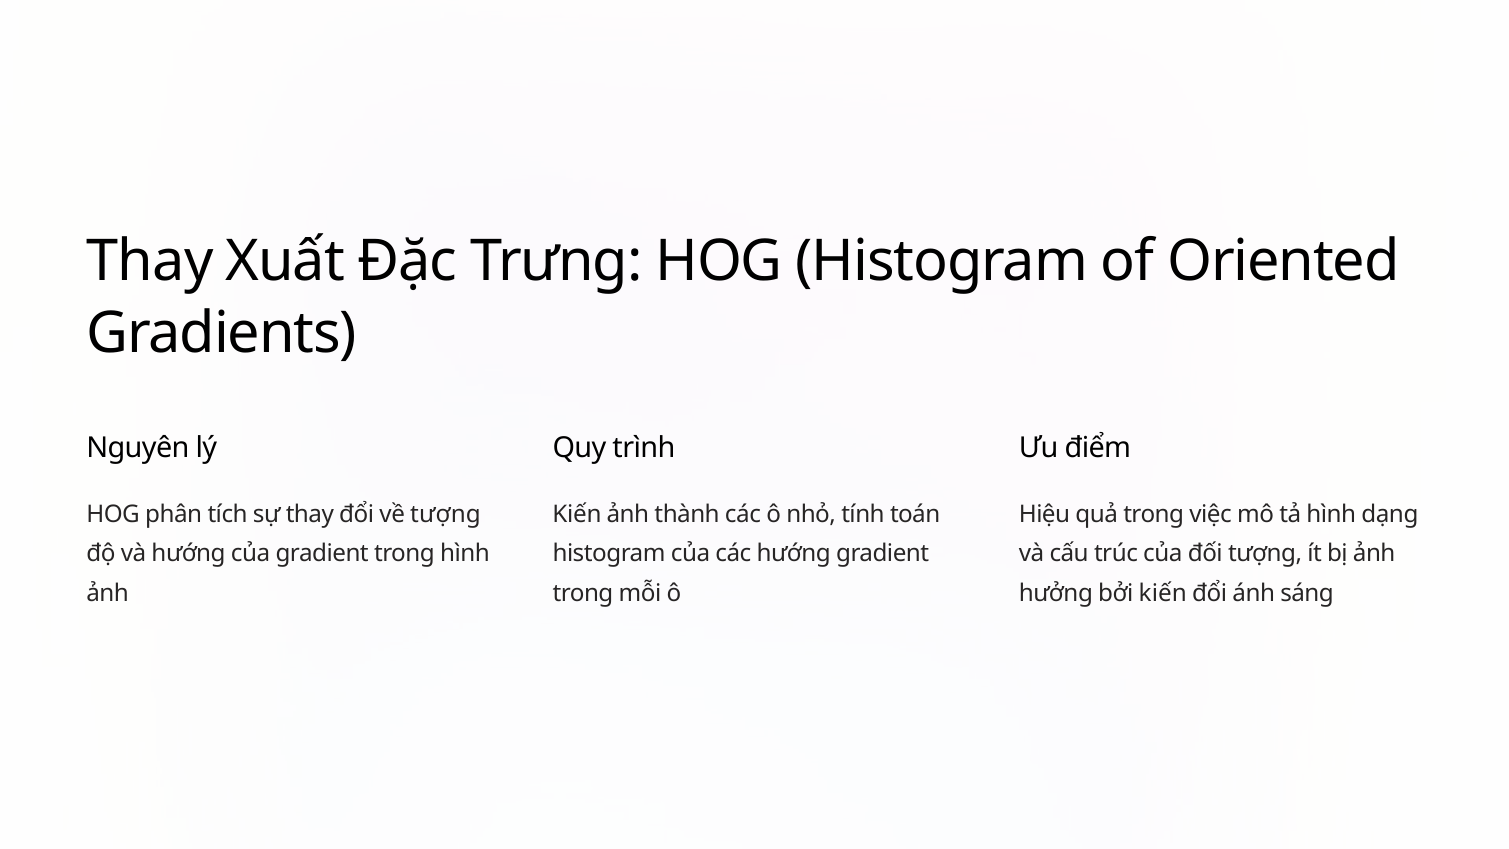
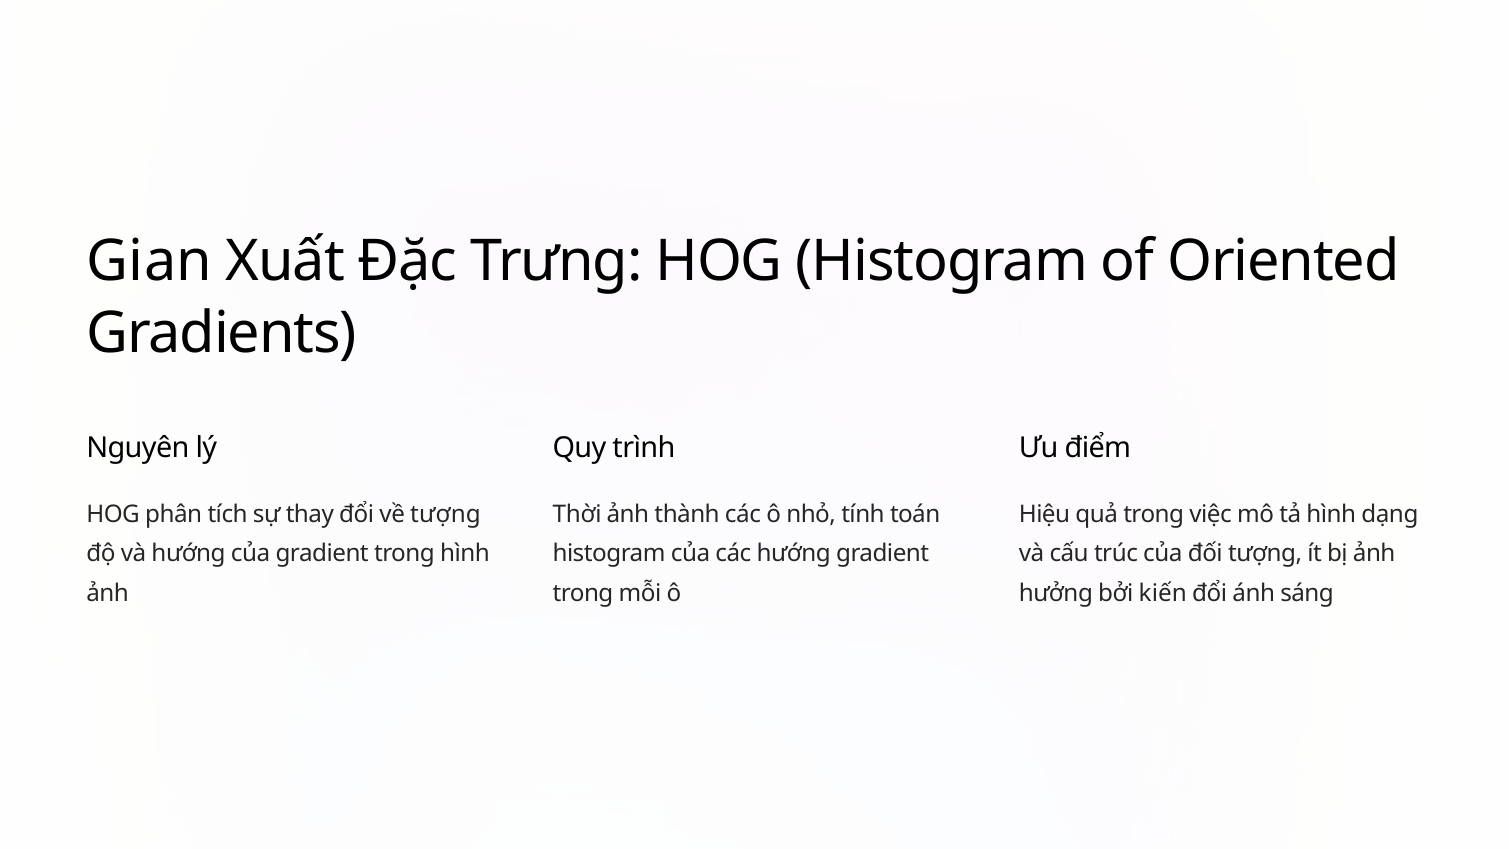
Thay at (150, 262): Thay -> Gian
Kiến at (577, 514): Kiến -> Thời
